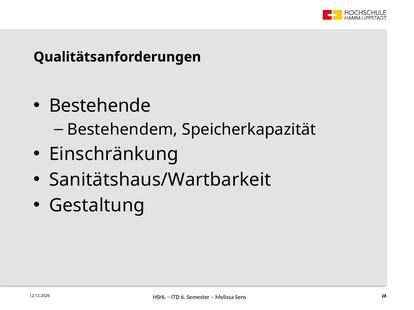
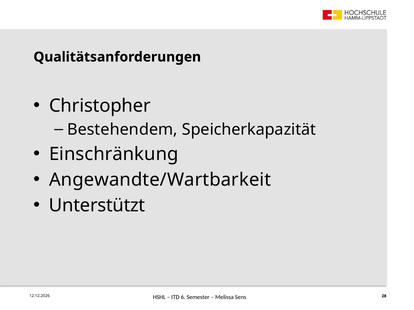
Bestehende: Bestehende -> Christopher
Sanitätshaus/Wartbarkeit: Sanitätshaus/Wartbarkeit -> Angewandte/Wartbarkeit
Gestaltung: Gestaltung -> Unterstützt
